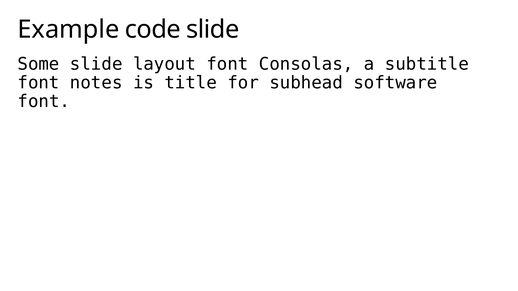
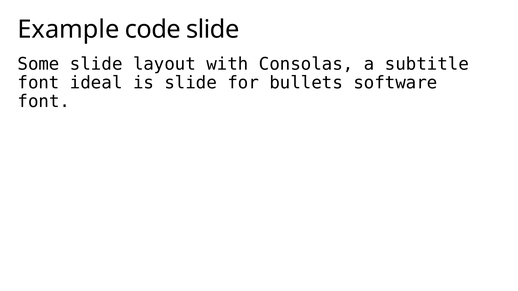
layout font: font -> with
notes: notes -> ideal
is title: title -> slide
subhead: subhead -> bullets
